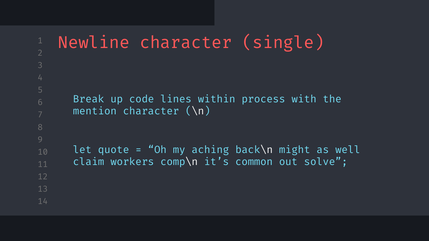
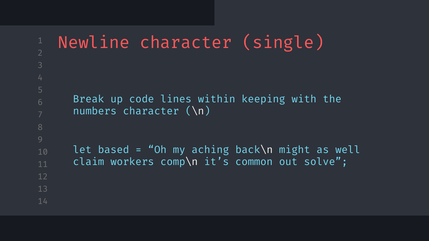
process: process -> keeping
mention: mention -> numbers
quote: quote -> based
